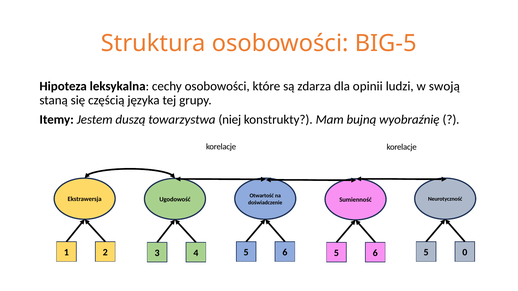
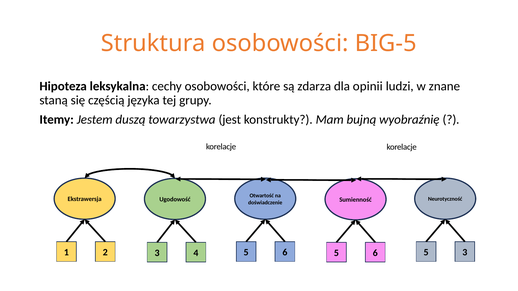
swoją: swoją -> znane
niej: niej -> jest
5 0: 0 -> 3
